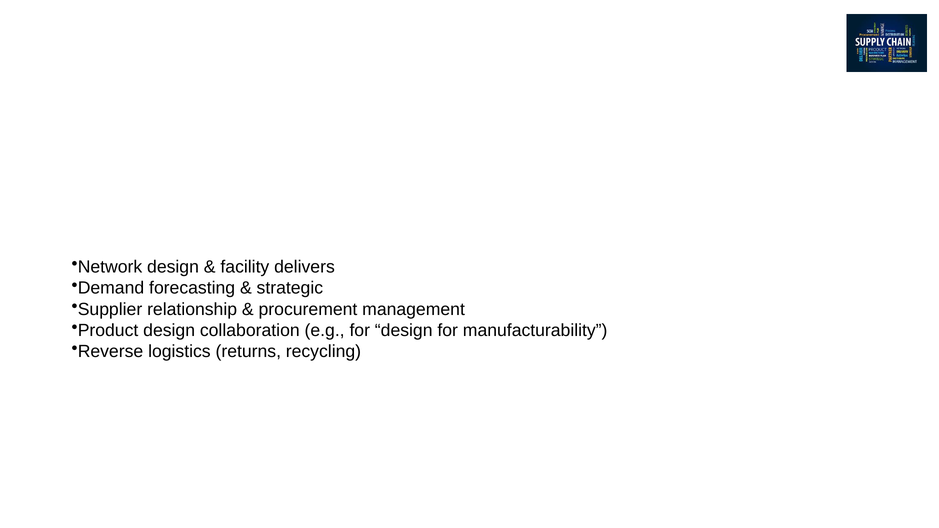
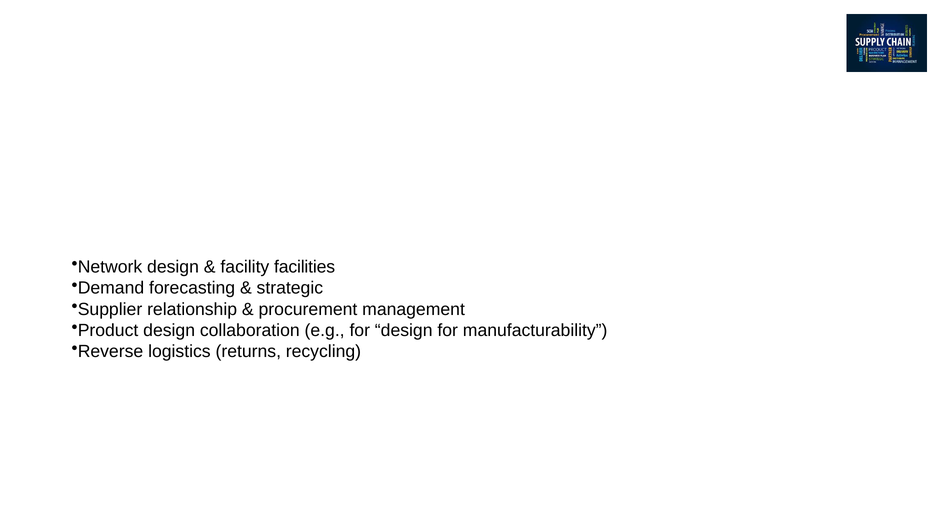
delivers: delivers -> facilities
